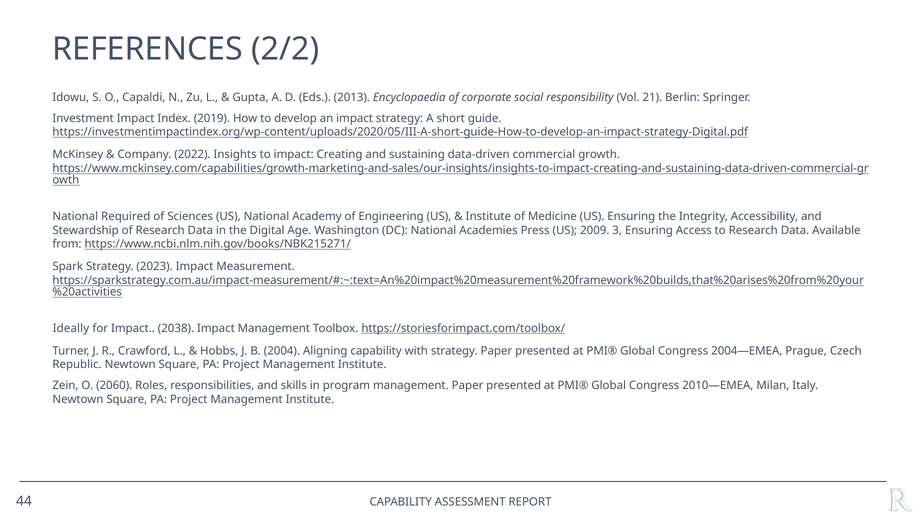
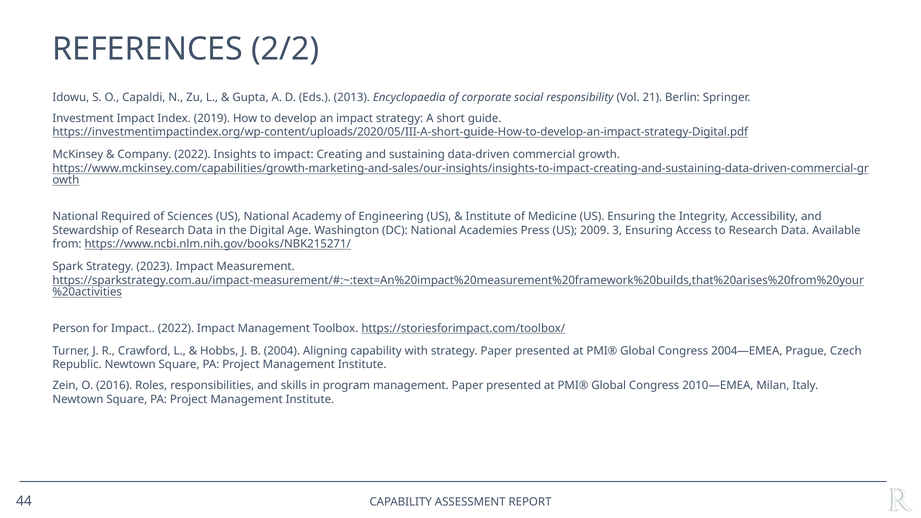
Ideally: Ideally -> Person
Impact 2038: 2038 -> 2022
2060: 2060 -> 2016
